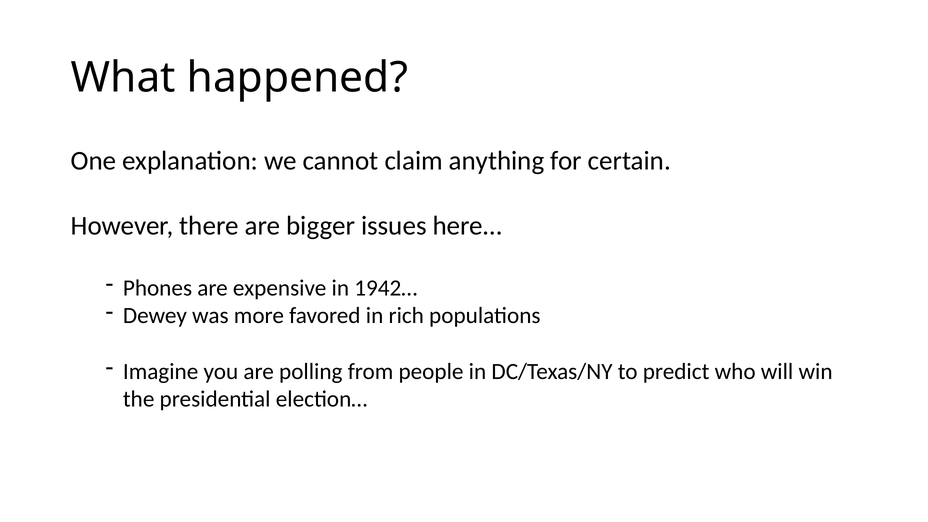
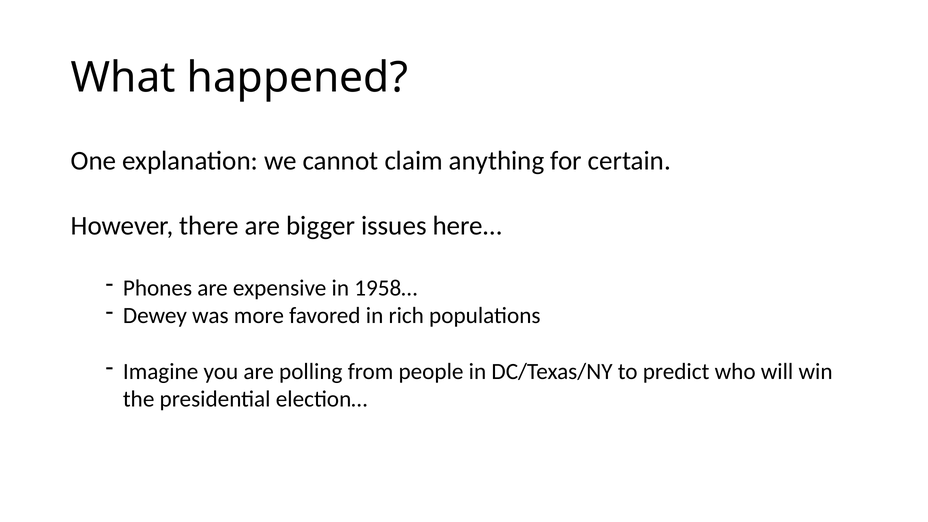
1942…: 1942… -> 1958…
